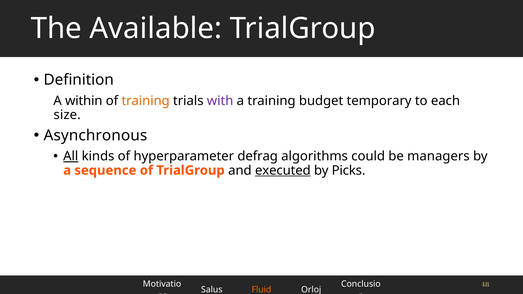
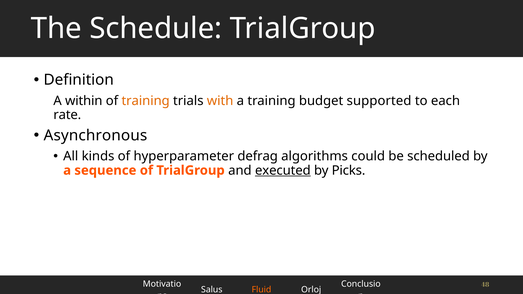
Available: Available -> Schedule
with colour: purple -> orange
temporary: temporary -> supported
size: size -> rate
All underline: present -> none
managers: managers -> scheduled
